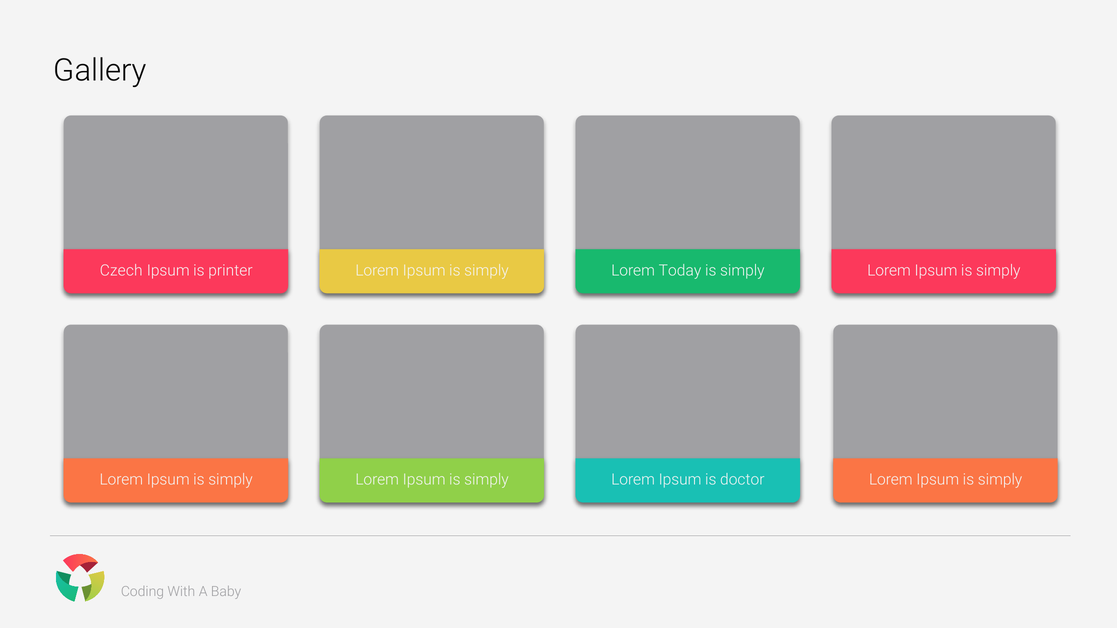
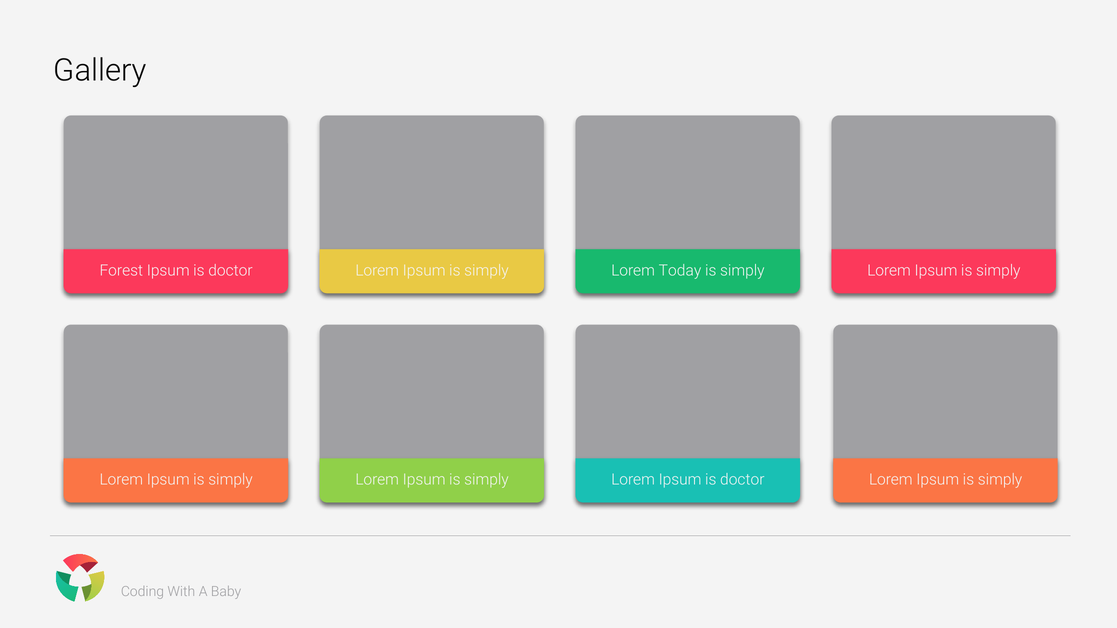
Czech: Czech -> Forest
printer at (230, 271): printer -> doctor
